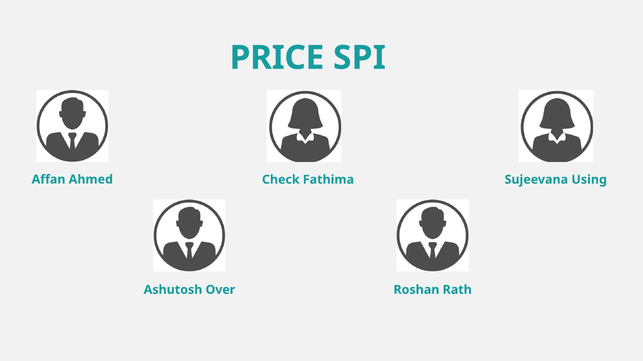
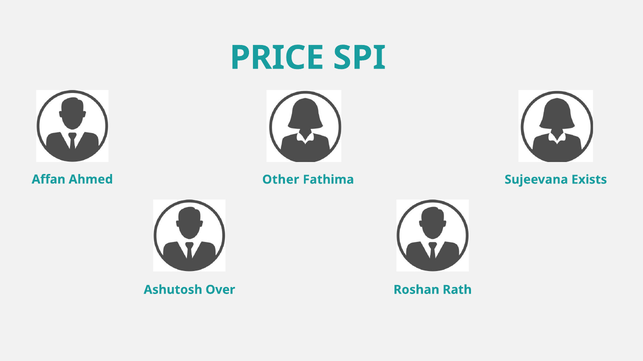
Check: Check -> Other
Using: Using -> Exists
